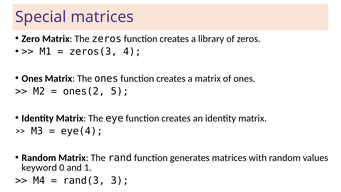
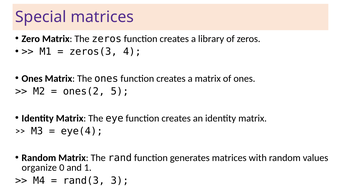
keyword: keyword -> organize
